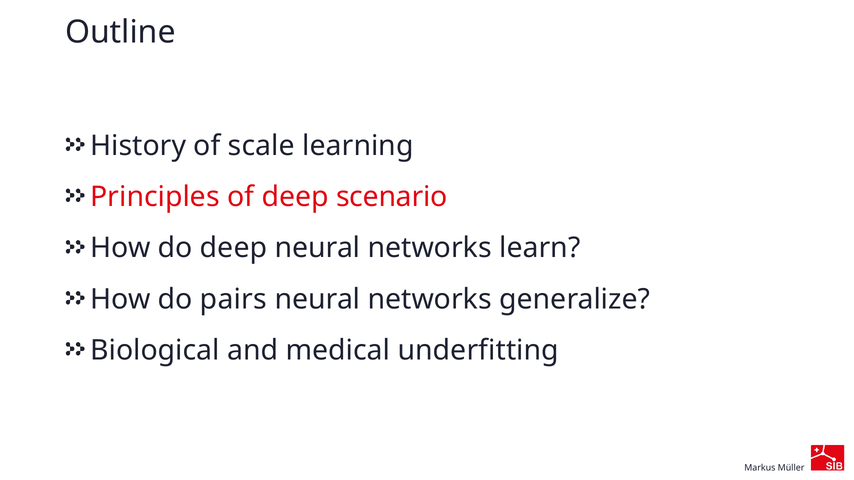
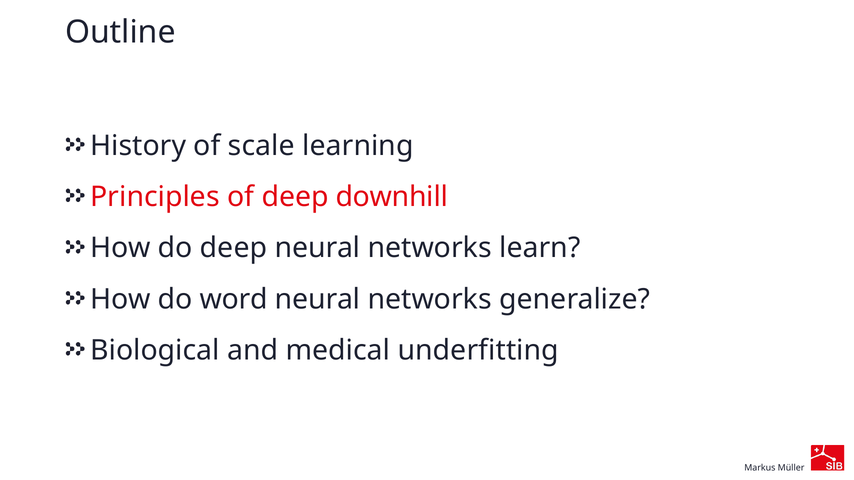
scenario: scenario -> downhill
pairs: pairs -> word
